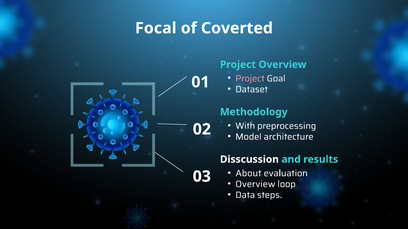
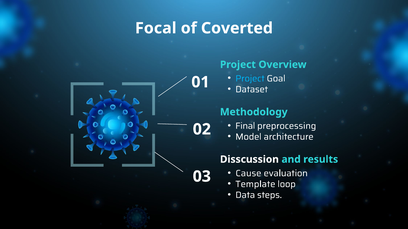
Project at (250, 79) colour: pink -> light blue
With: With -> Final
About: About -> Cause
Overview at (255, 184): Overview -> Template
